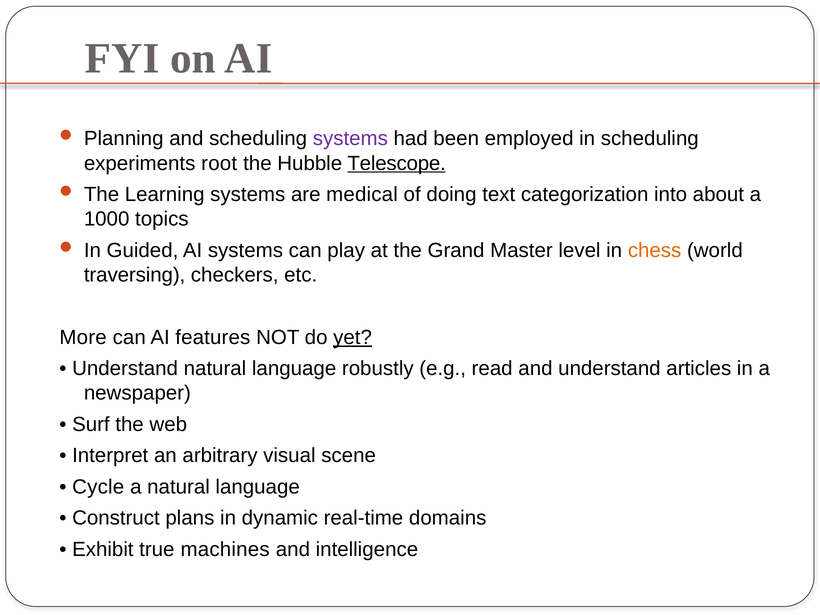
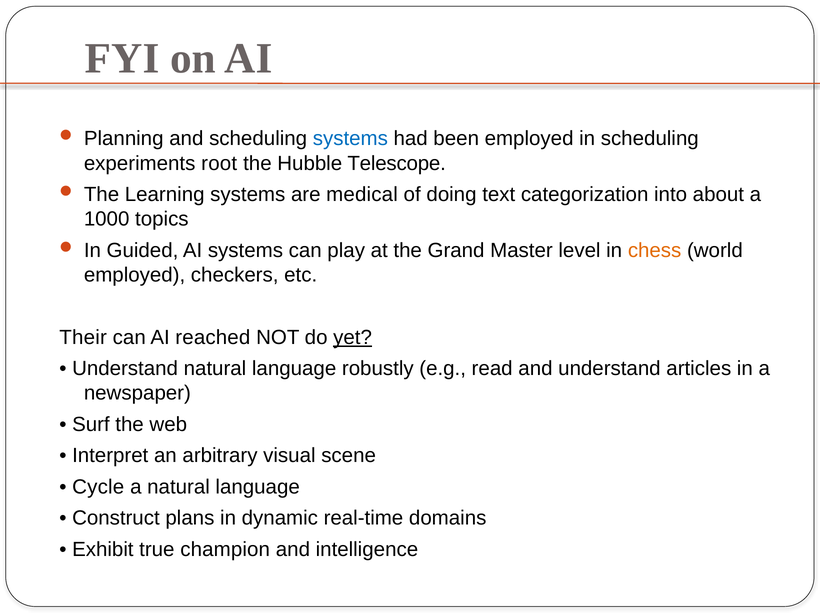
systems at (350, 139) colour: purple -> blue
Telescope underline: present -> none
traversing at (135, 275): traversing -> employed
More: More -> Their
features: features -> reached
machines: machines -> champion
